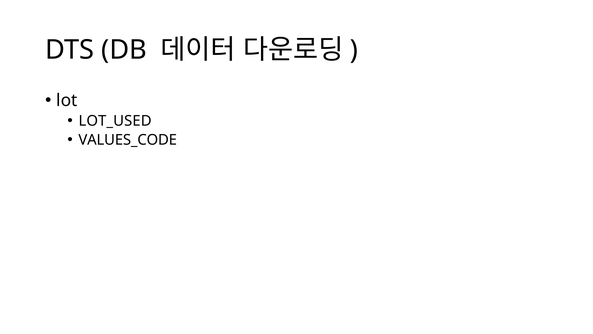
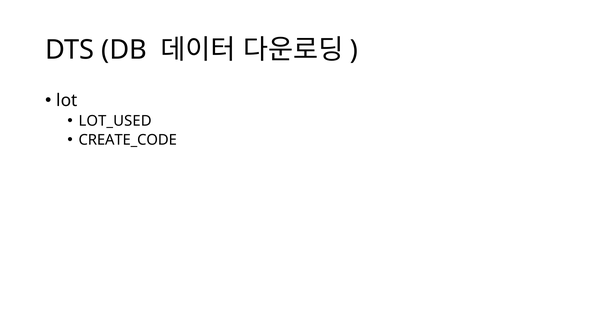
VALUES_CODE: VALUES_CODE -> CREATE_CODE
